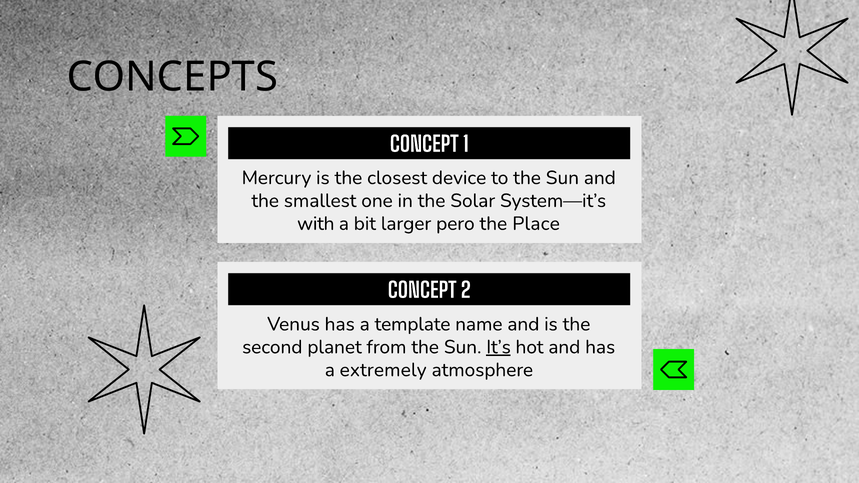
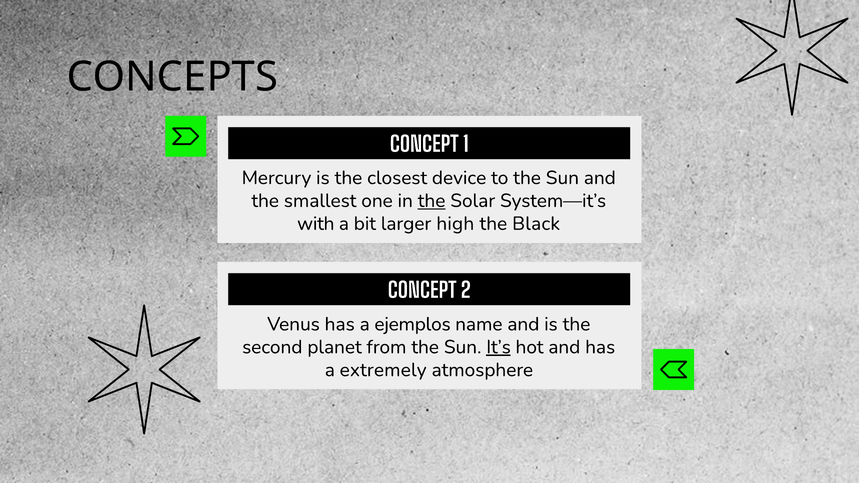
the at (432, 201) underline: none -> present
pero: pero -> high
Place: Place -> Black
template: template -> ejemplos
